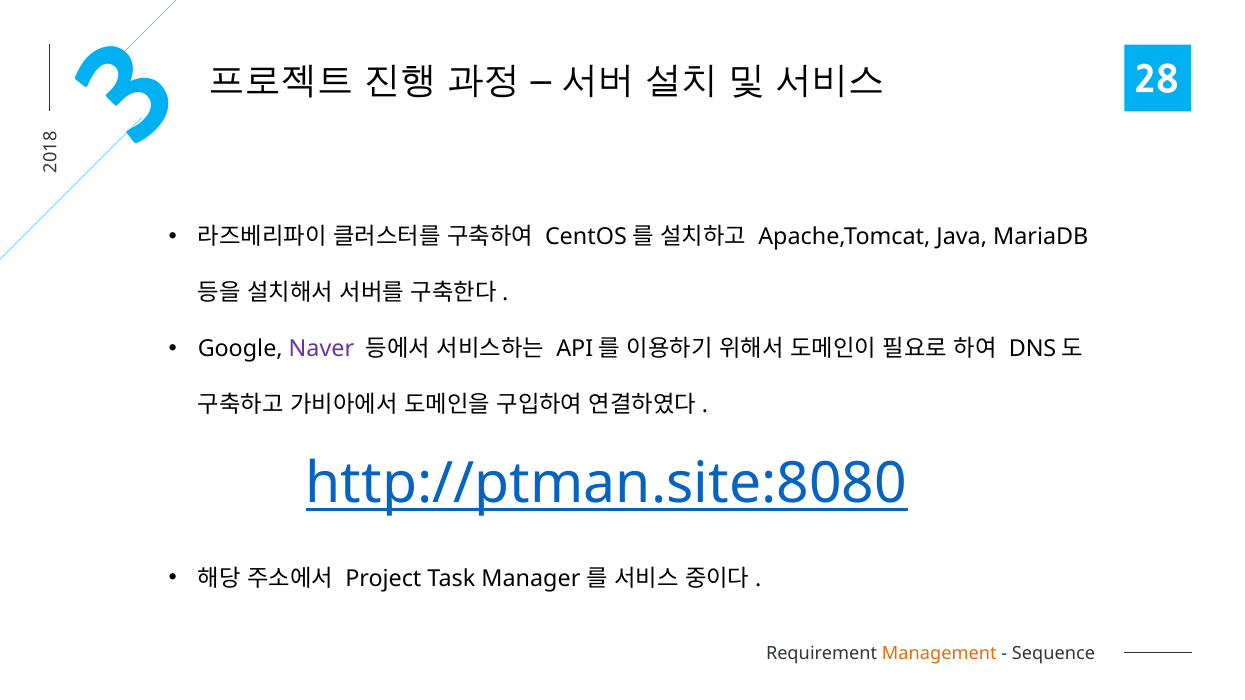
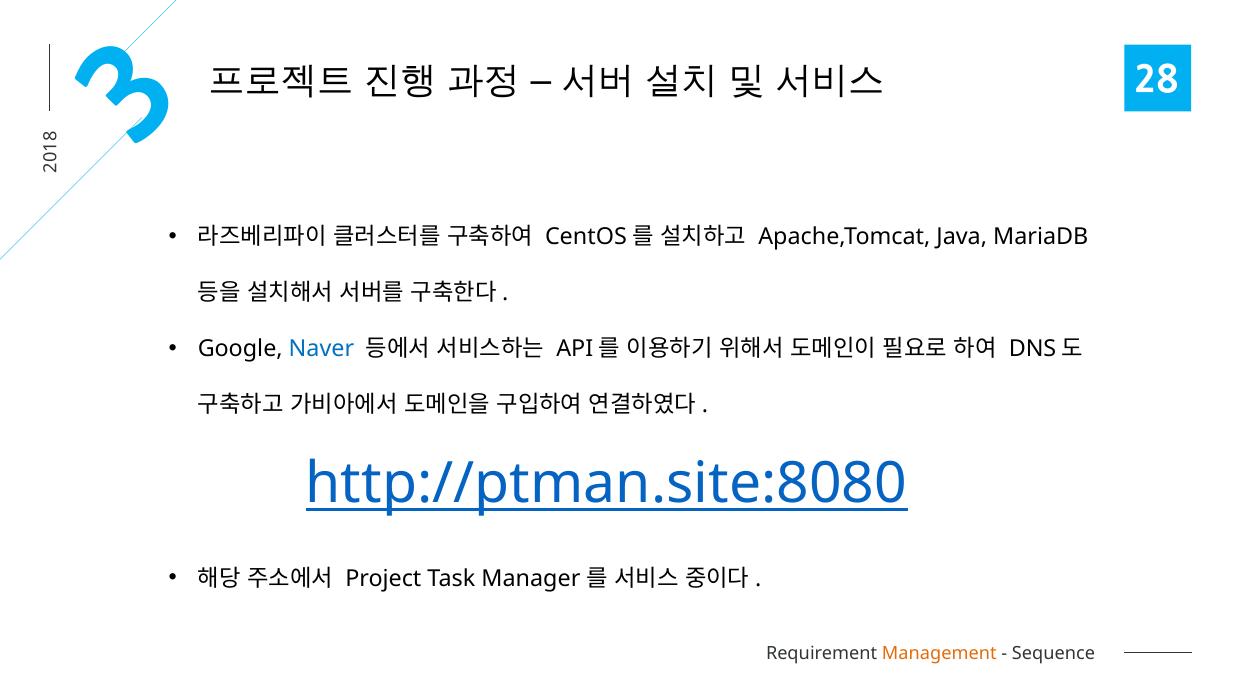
Naver colour: purple -> blue
